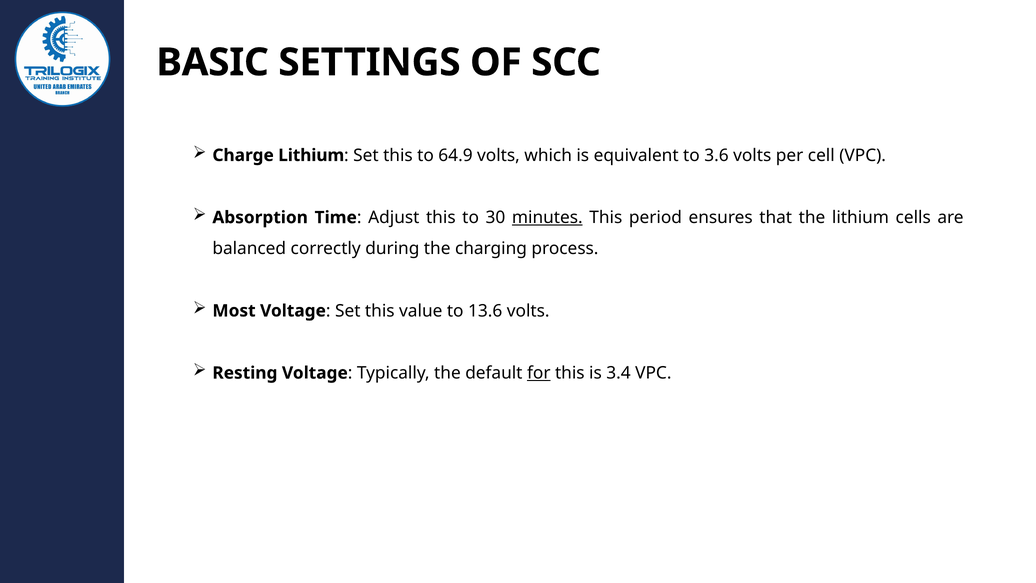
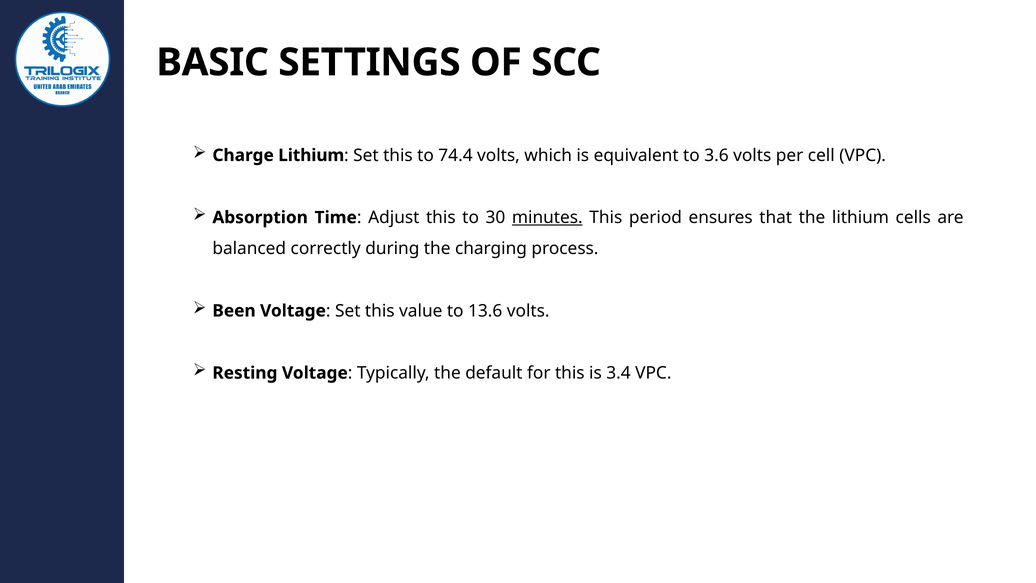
64.9: 64.9 -> 74.4
Most: Most -> Been
for underline: present -> none
